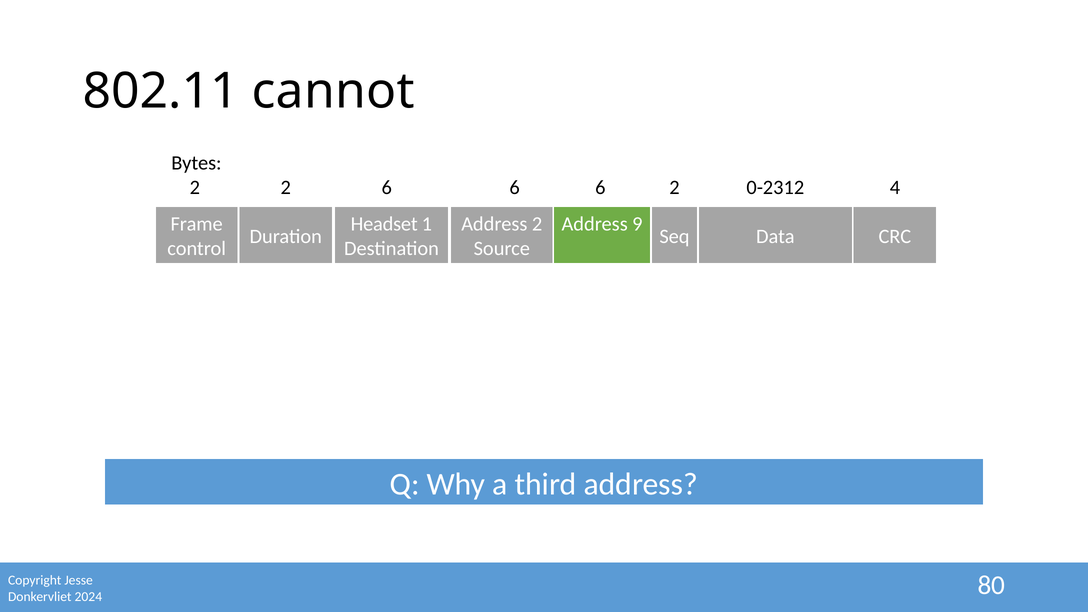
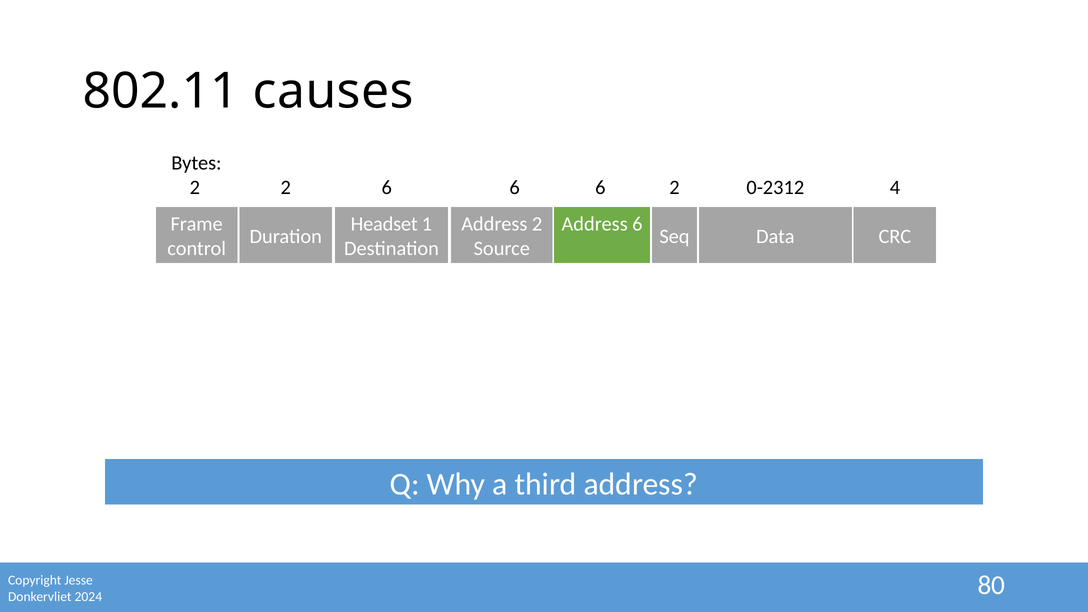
cannot: cannot -> causes
Address 9: 9 -> 6
